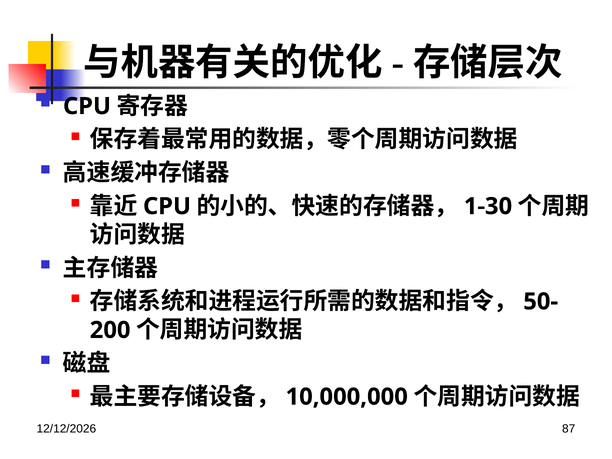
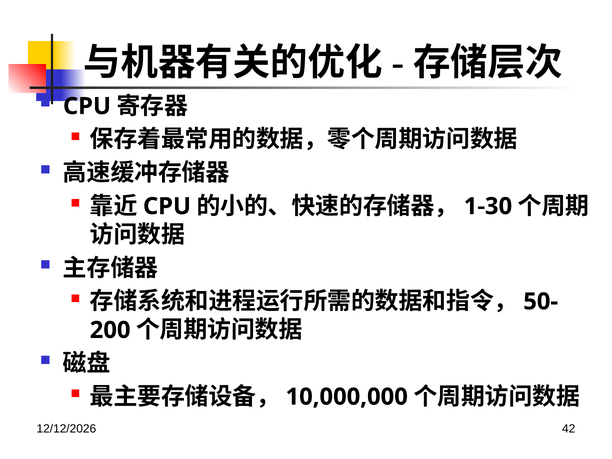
87: 87 -> 42
